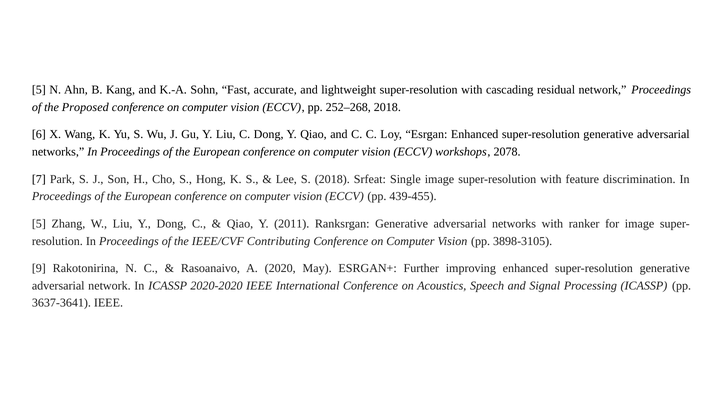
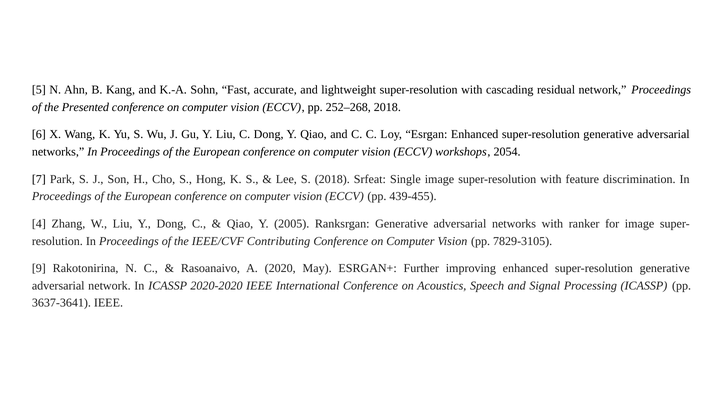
Proposed: Proposed -> Presented
2078: 2078 -> 2054
5 at (39, 224): 5 -> 4
2011: 2011 -> 2005
3898-3105: 3898-3105 -> 7829-3105
